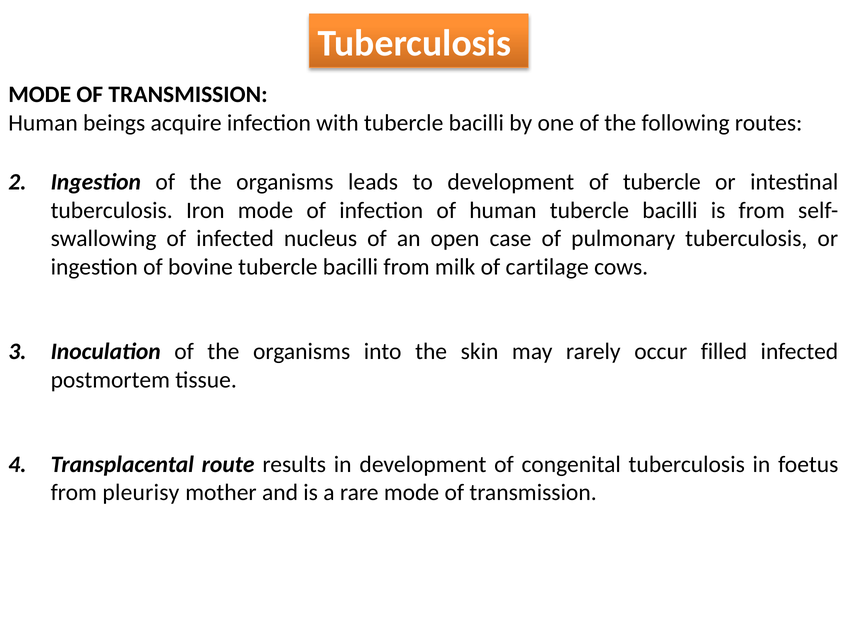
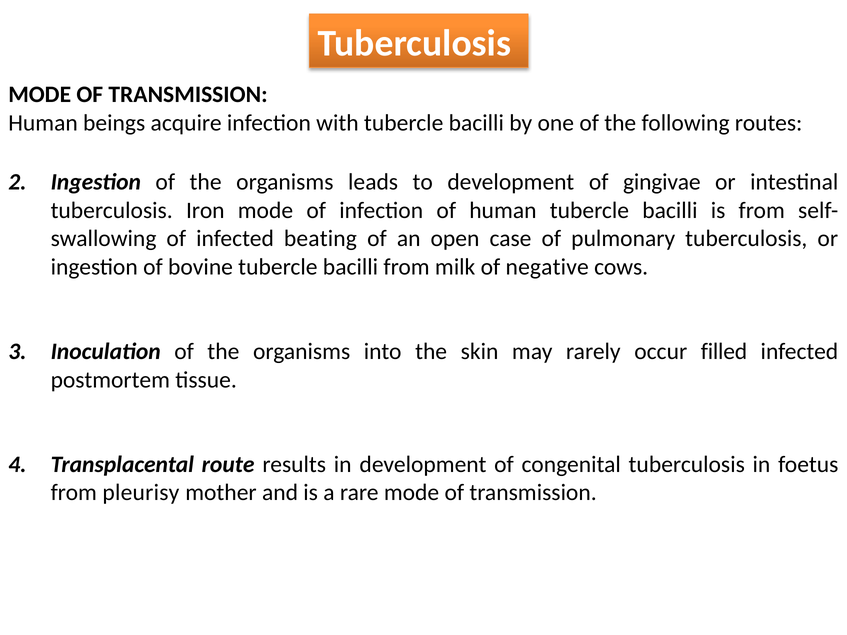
of tubercle: tubercle -> gingivae
nucleus: nucleus -> beating
cartilage: cartilage -> negative
